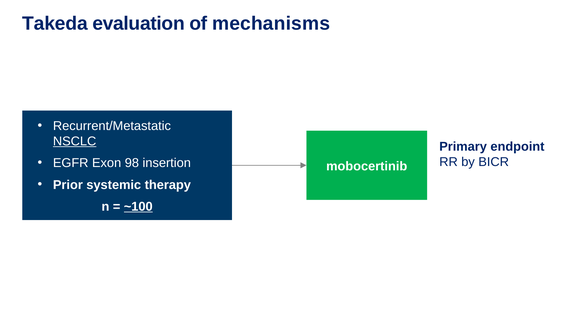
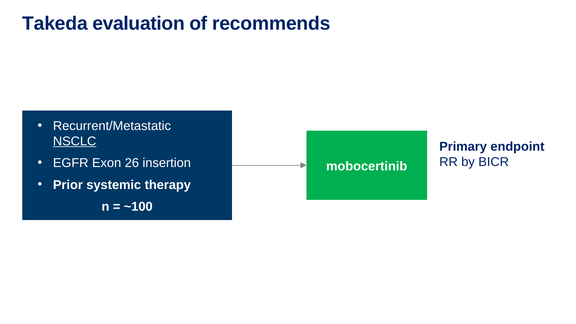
mechanisms: mechanisms -> recommends
98: 98 -> 26
~100 underline: present -> none
